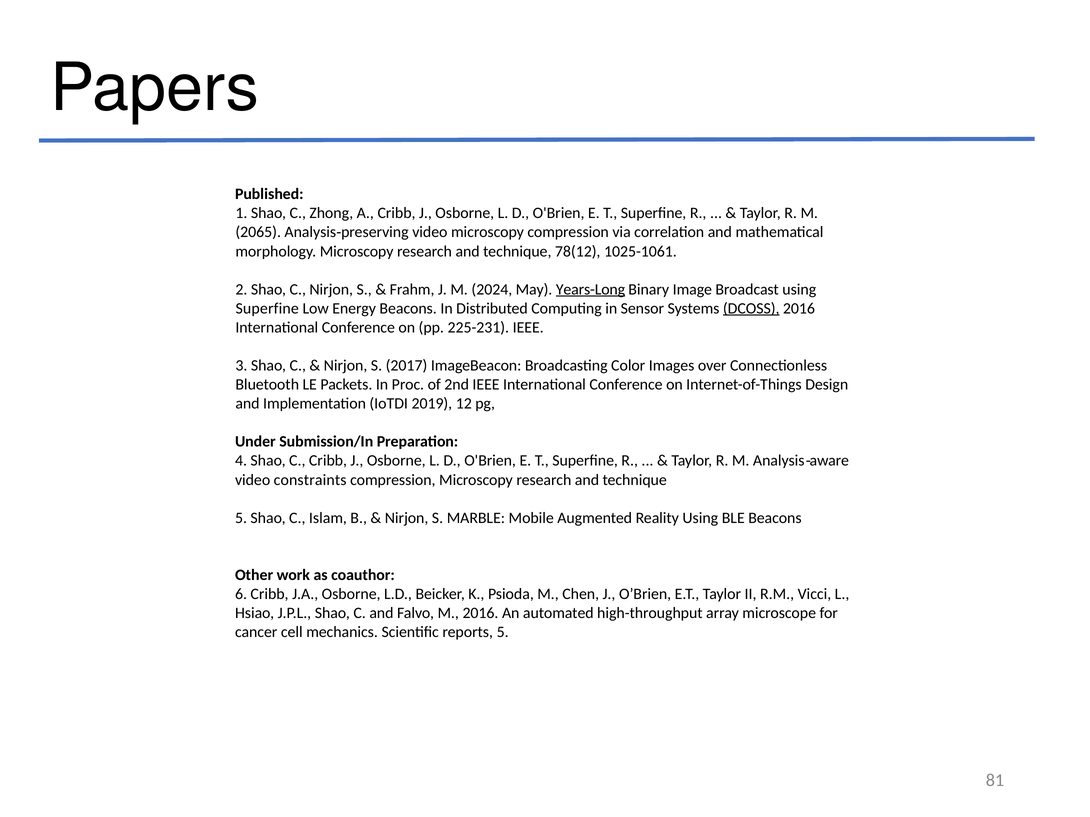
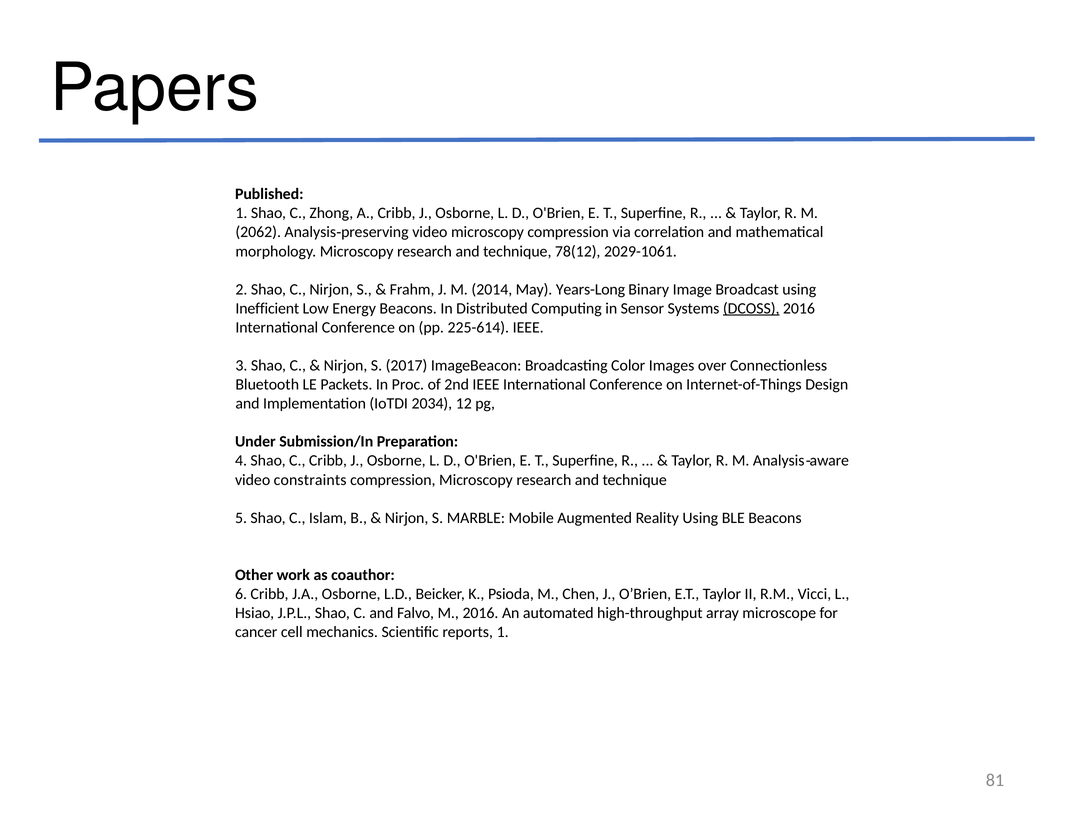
2065: 2065 -> 2062
1025-1061: 1025-1061 -> 2029-1061
2024: 2024 -> 2014
Years-Long underline: present -> none
Superfine at (267, 309): Superfine -> Inefficient
225-231: 225-231 -> 225-614
2019: 2019 -> 2034
reports 5: 5 -> 1
